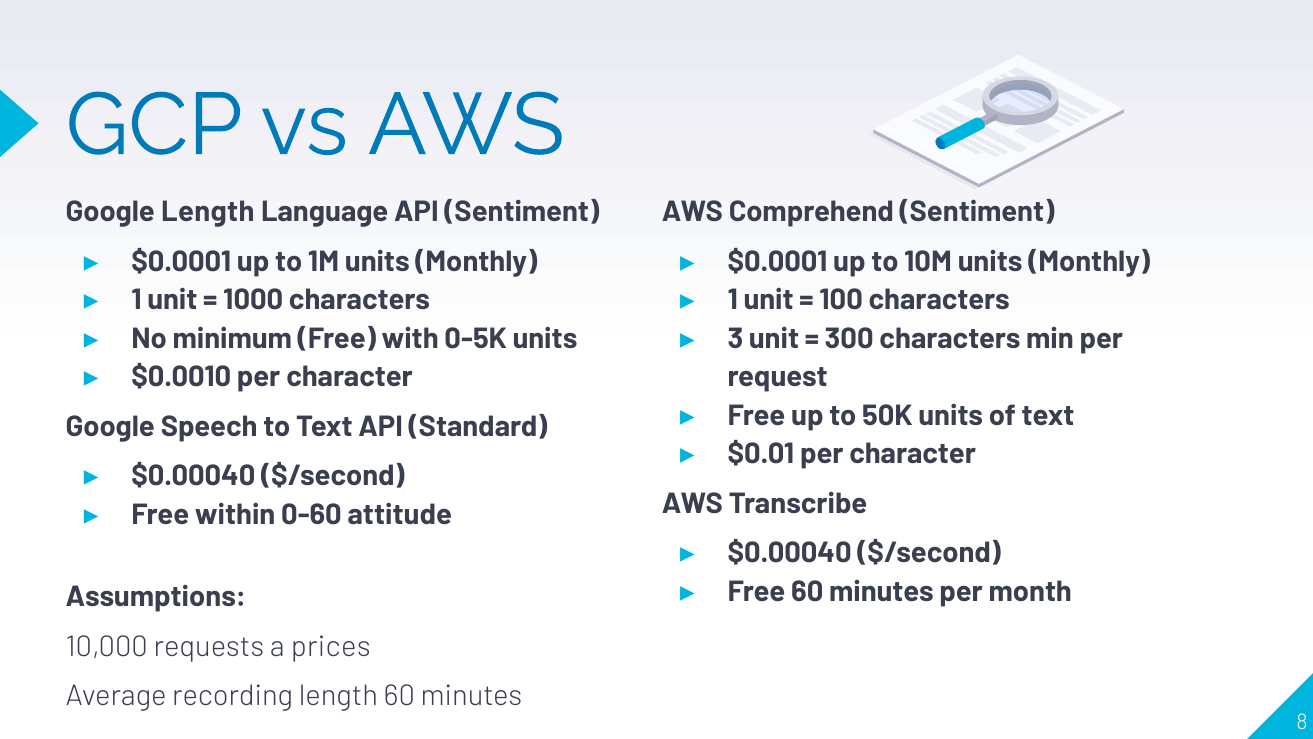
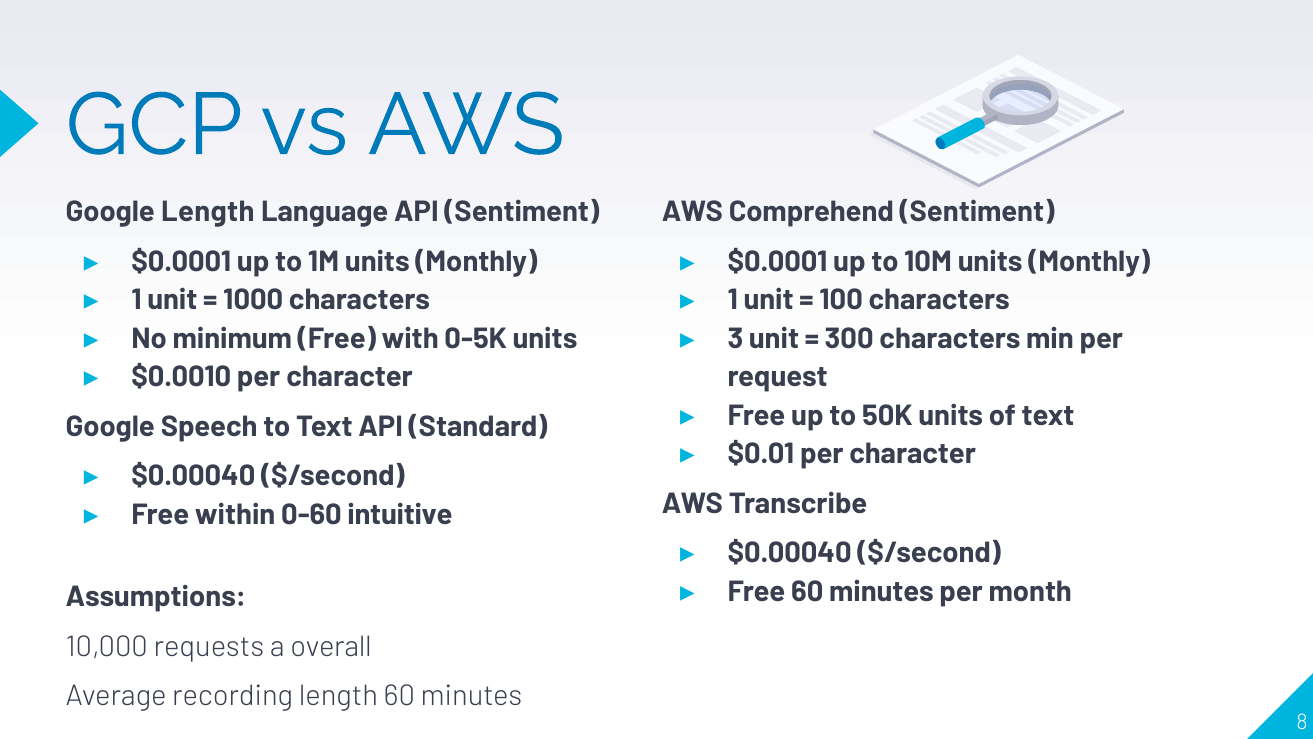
attitude: attitude -> intuitive
prices: prices -> overall
